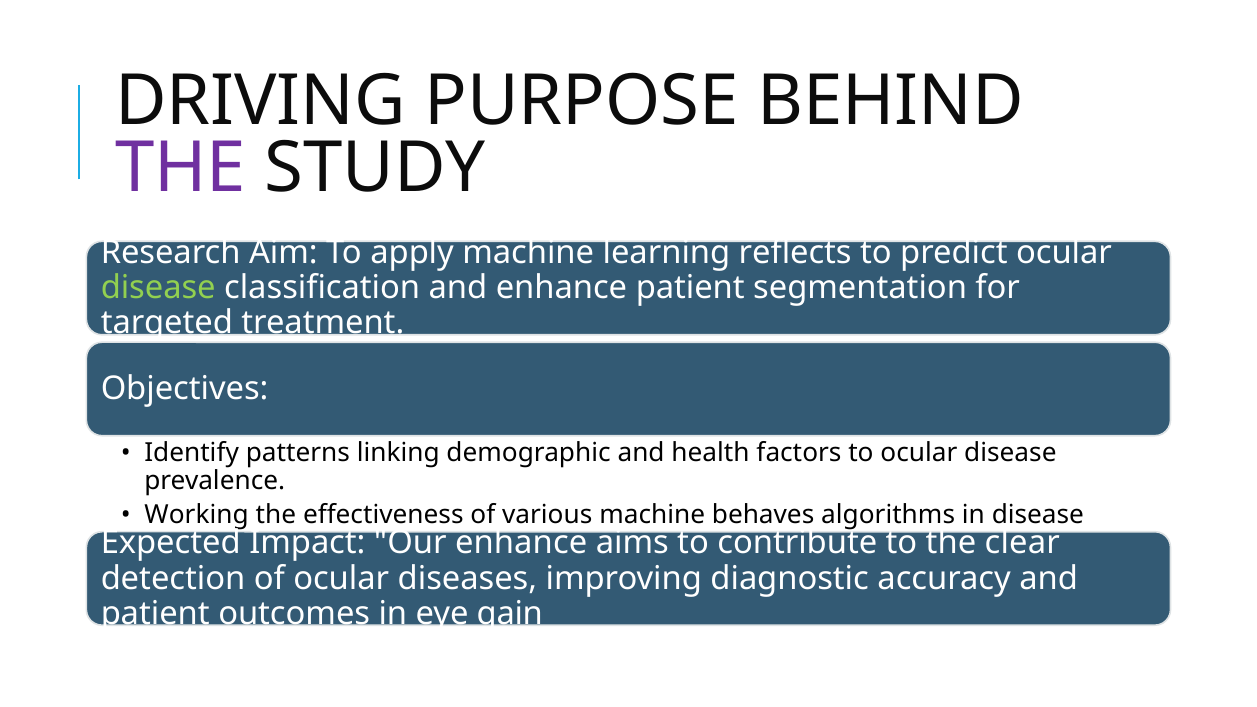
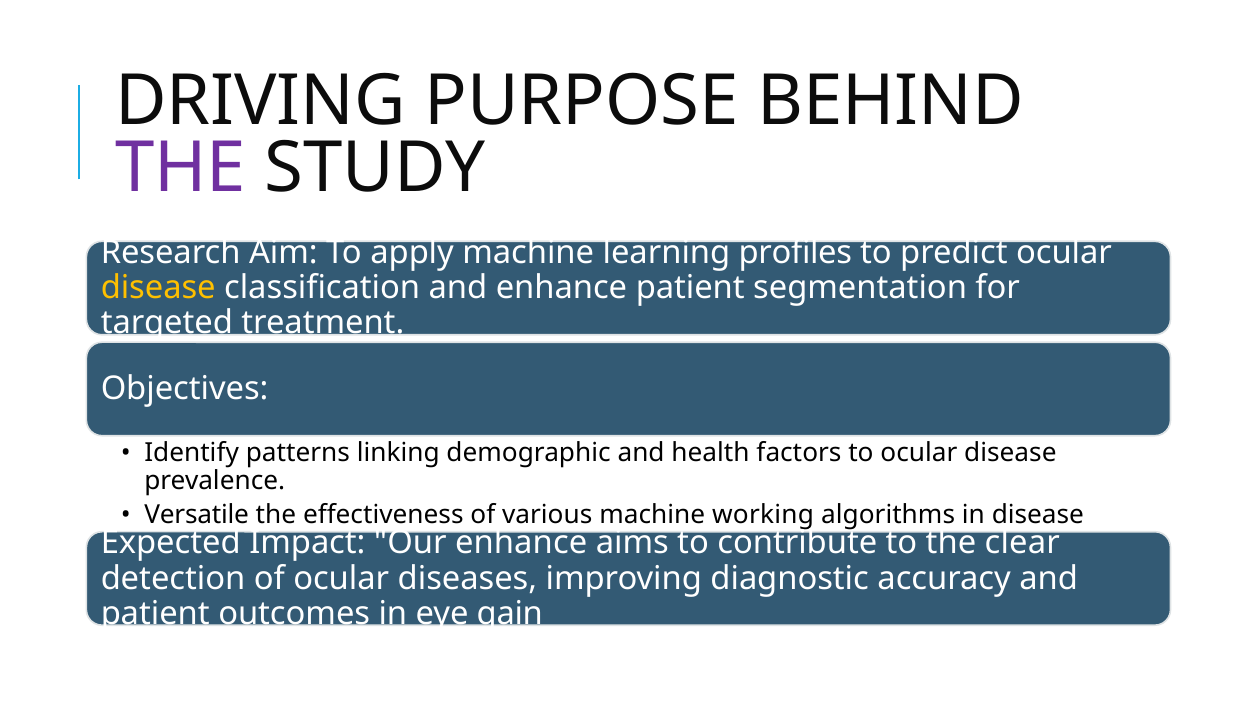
reflects: reflects -> profiles
disease at (158, 288) colour: light green -> yellow
Working: Working -> Versatile
behaves: behaves -> working
